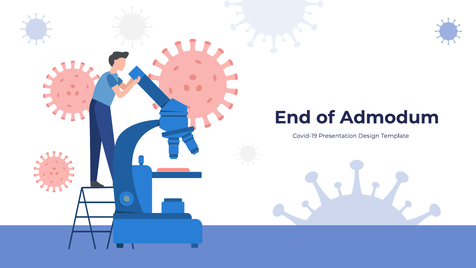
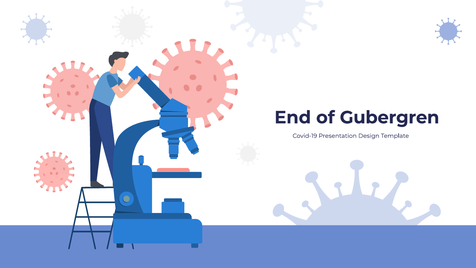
Admodum: Admodum -> Gubergren
